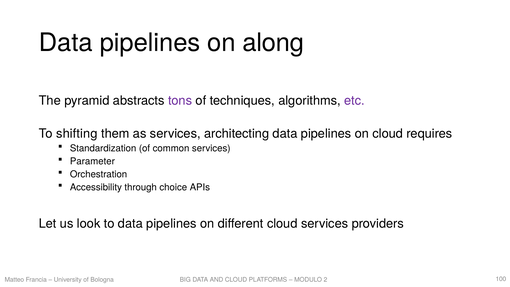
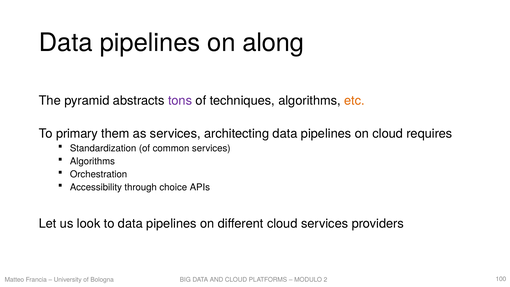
etc colour: purple -> orange
shifting: shifting -> primary
Parameter at (92, 161): Parameter -> Algorithms
